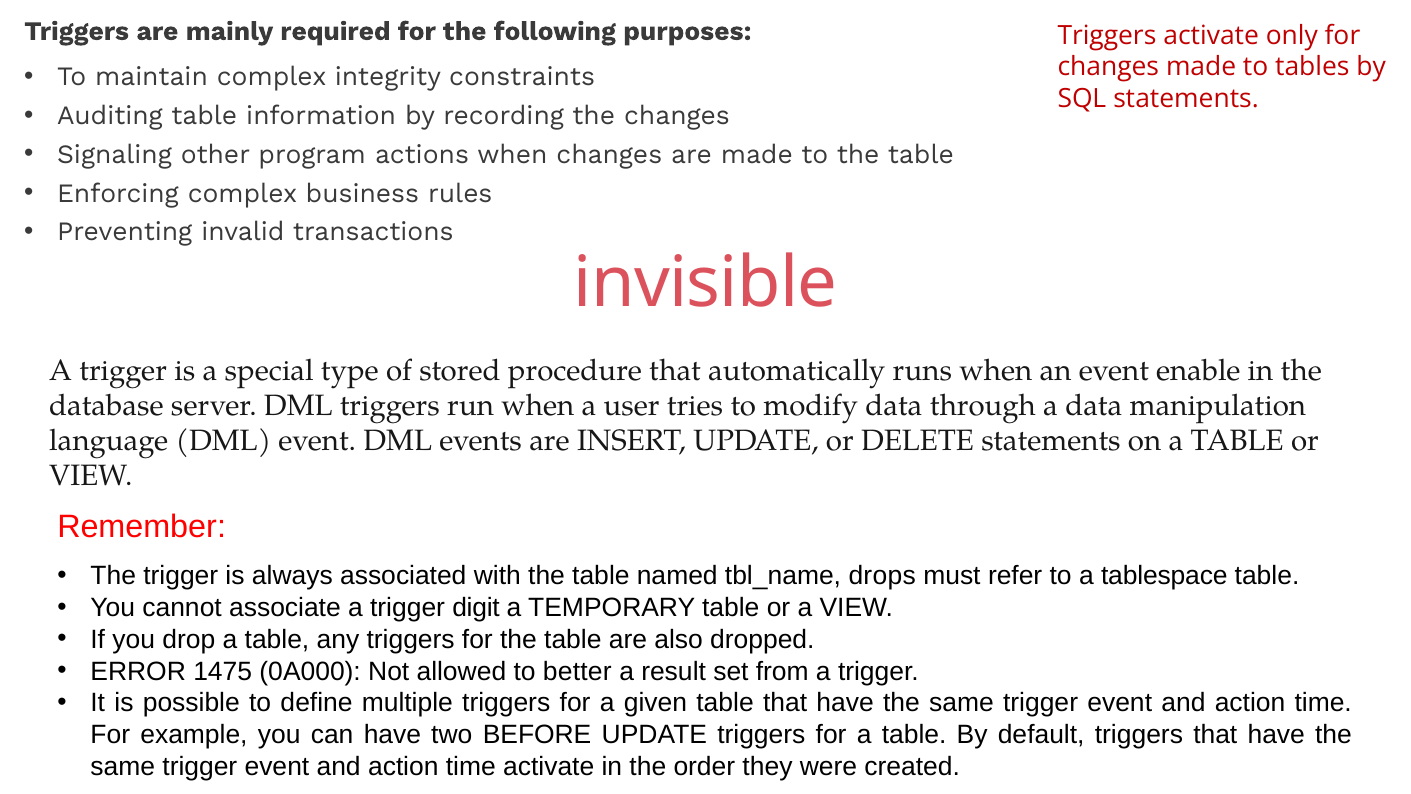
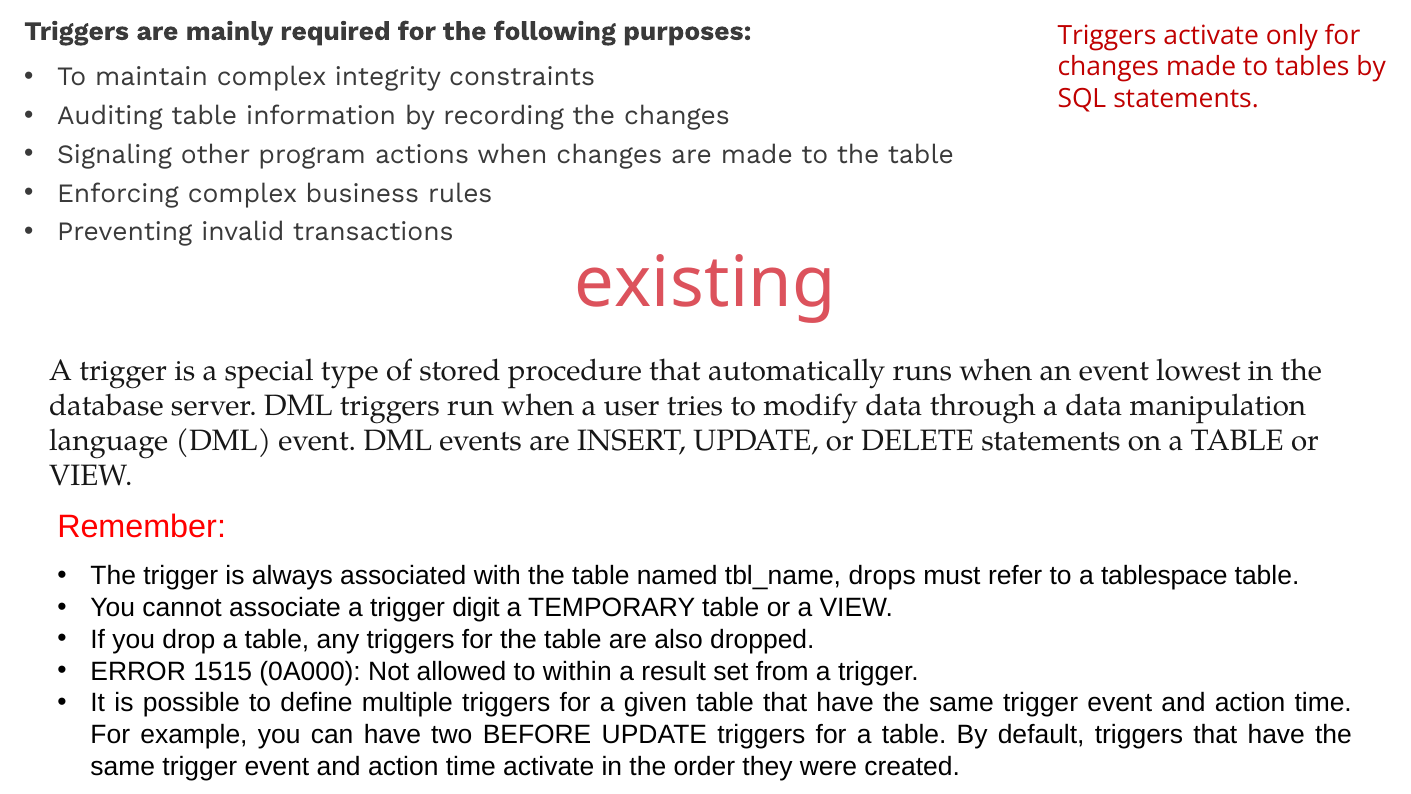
invisible: invisible -> existing
enable: enable -> lowest
1475: 1475 -> 1515
better: better -> within
